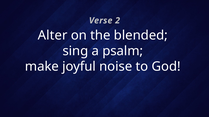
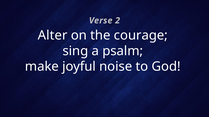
blended: blended -> courage
